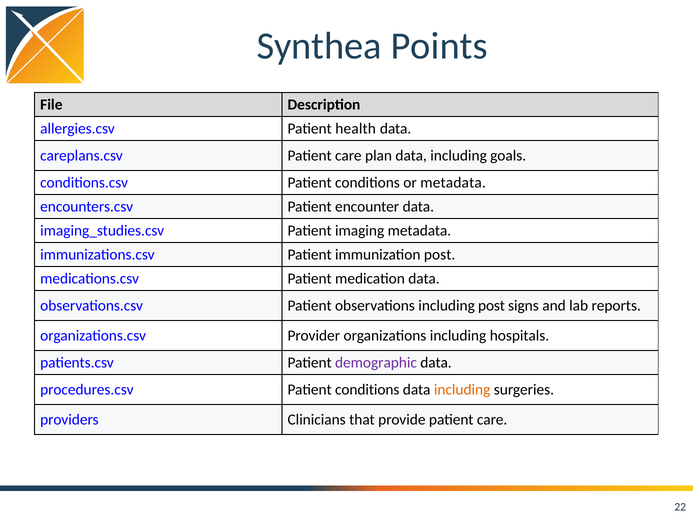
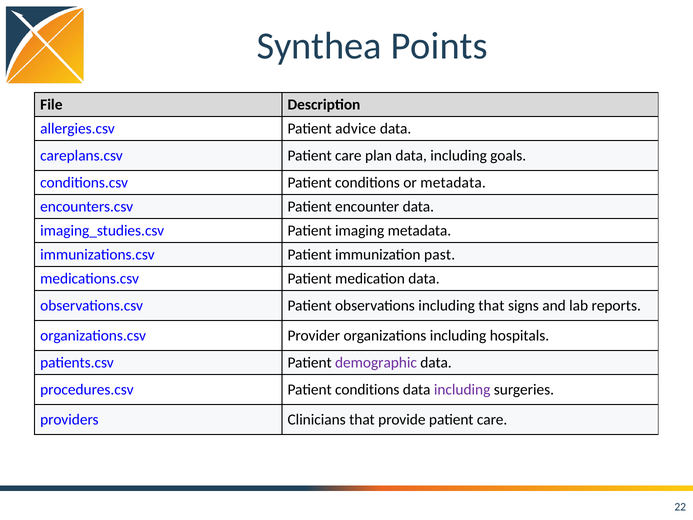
health: health -> advice
immunization post: post -> past
including post: post -> that
including at (462, 389) colour: orange -> purple
